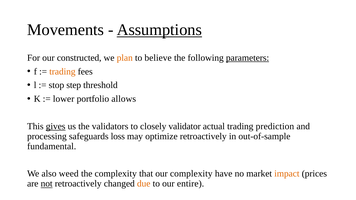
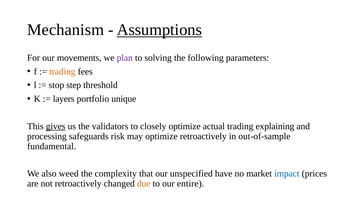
Movements: Movements -> Mechanism
constructed: constructed -> movements
plan colour: orange -> purple
believe: believe -> solving
parameters underline: present -> none
lower: lower -> layers
allows: allows -> unique
closely validator: validator -> optimize
prediction: prediction -> explaining
loss: loss -> risk
our complexity: complexity -> unspecified
impact colour: orange -> blue
not underline: present -> none
